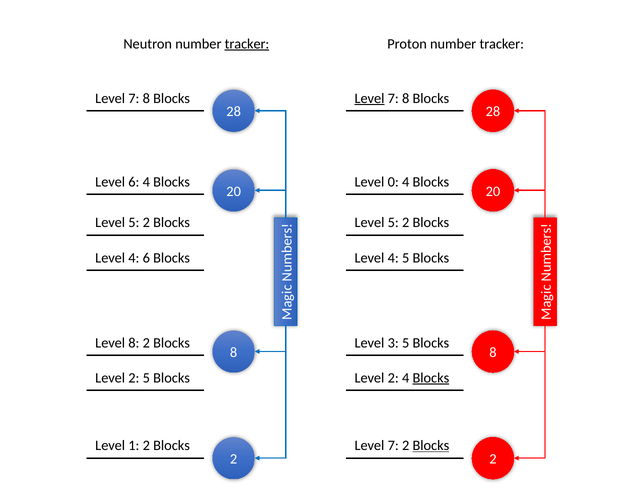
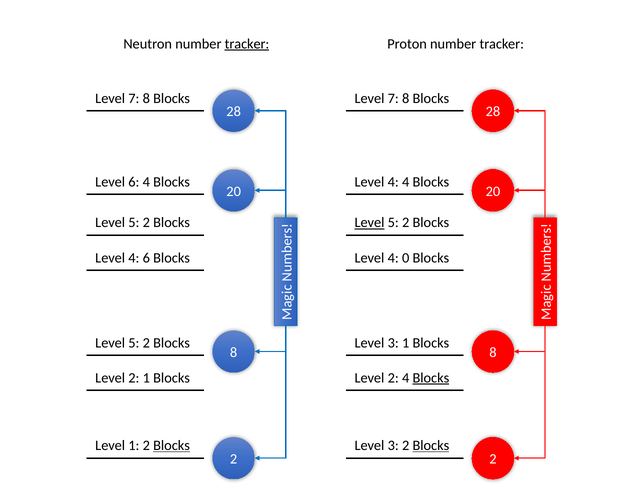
Level at (369, 98) underline: present -> none
0 at (393, 182): 0 -> 4
Level at (369, 222) underline: none -> present
4 5: 5 -> 0
8 at (134, 342): 8 -> 5
3 5: 5 -> 1
2 5: 5 -> 1
Blocks at (172, 445) underline: none -> present
7 at (393, 445): 7 -> 3
